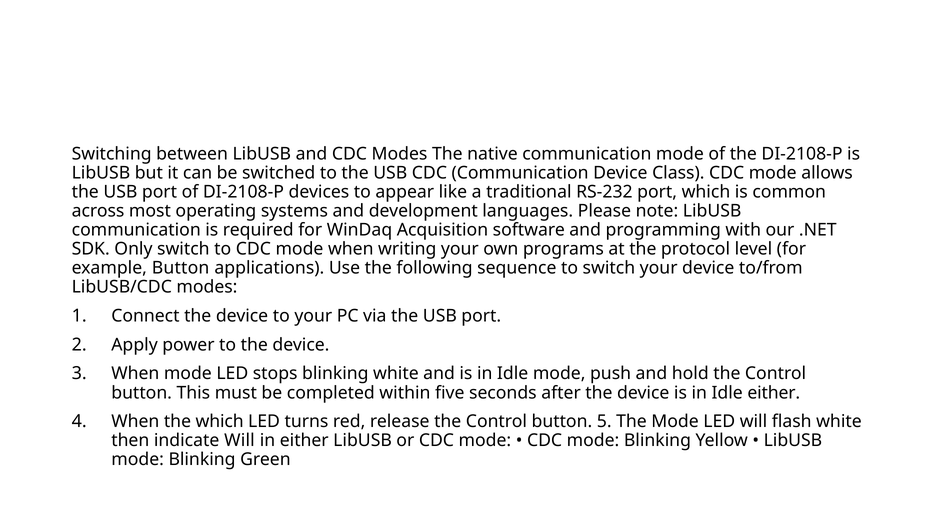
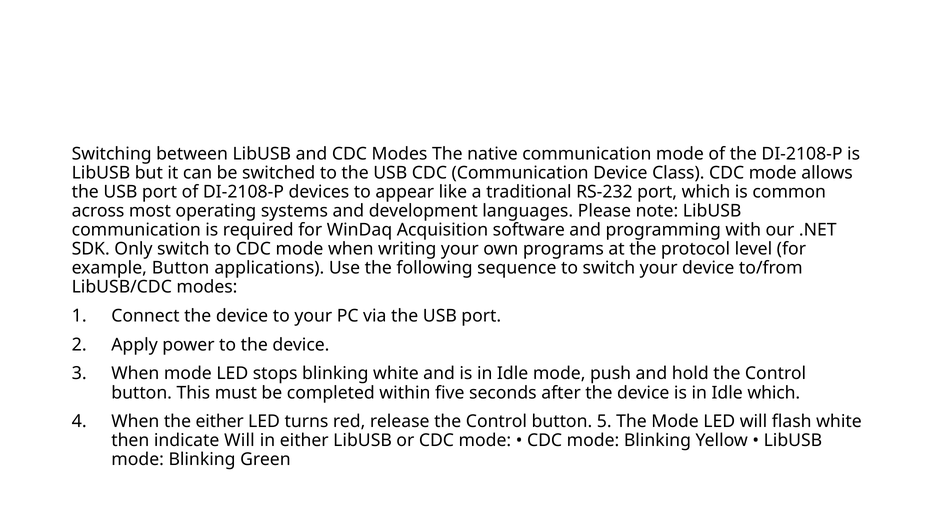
Idle either: either -> which
the which: which -> either
